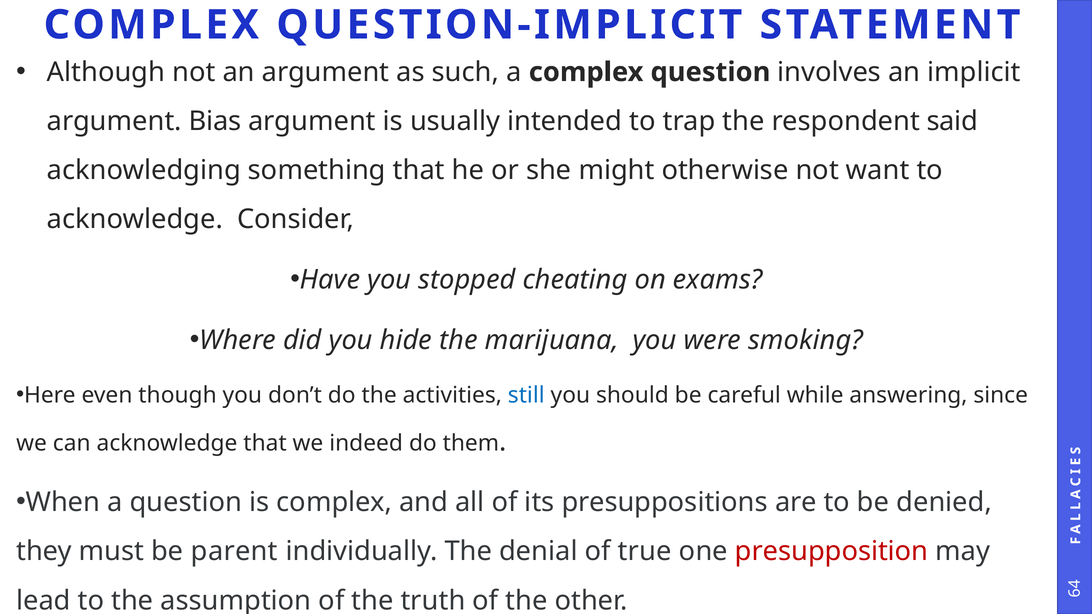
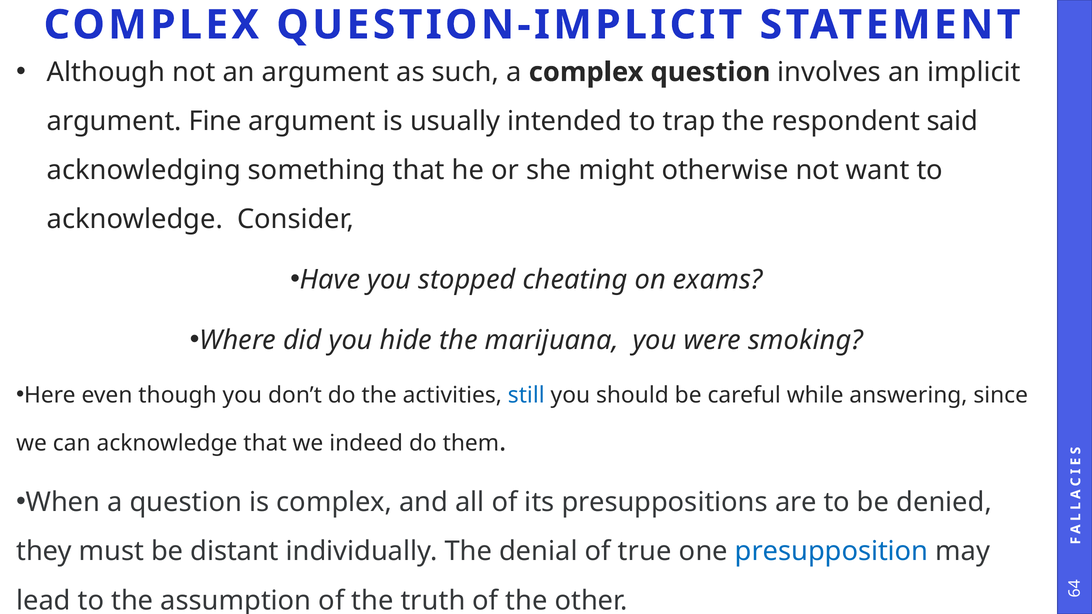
Bias: Bias -> Fine
parent: parent -> distant
presupposition colour: red -> blue
